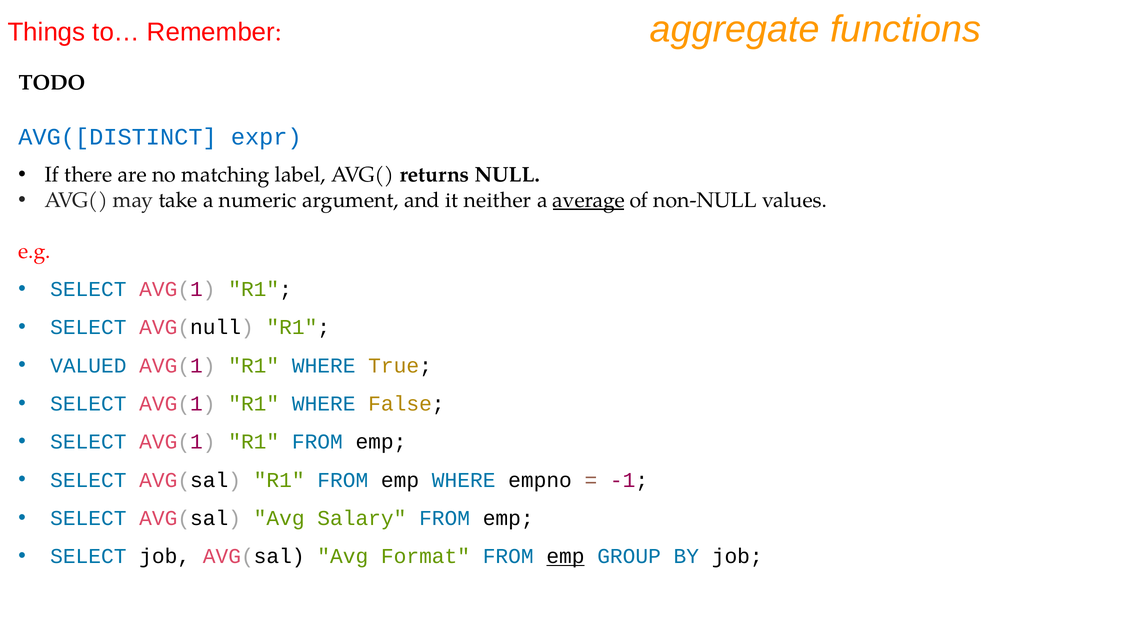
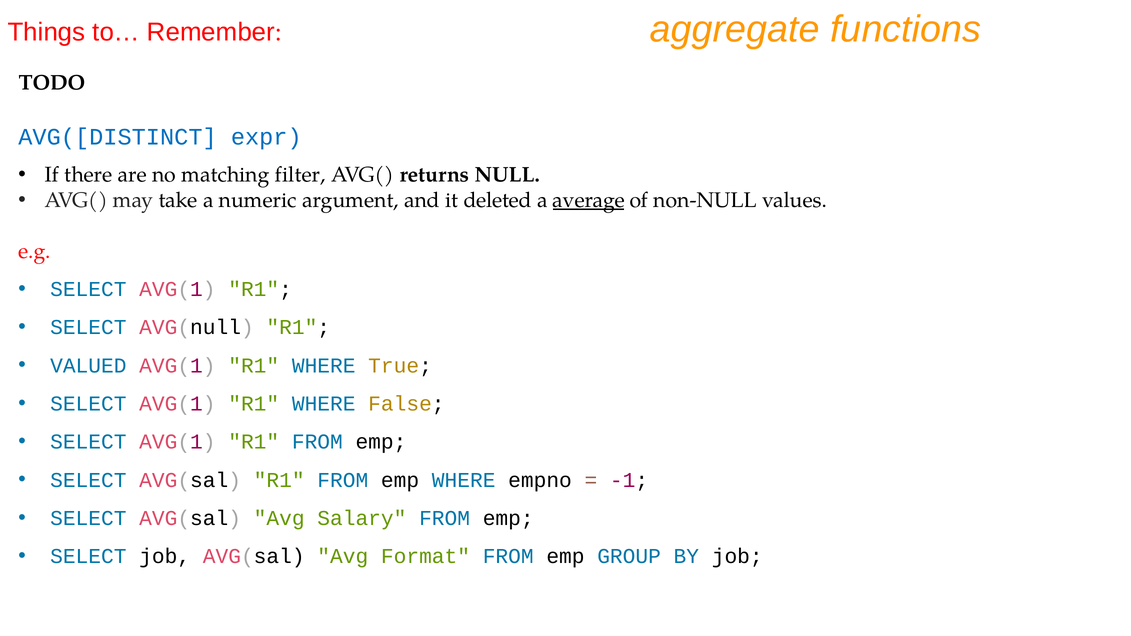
label: label -> filter
neither: neither -> deleted
emp at (565, 557) underline: present -> none
